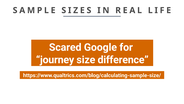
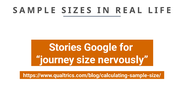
Scared: Scared -> Stories
difference: difference -> nervously
